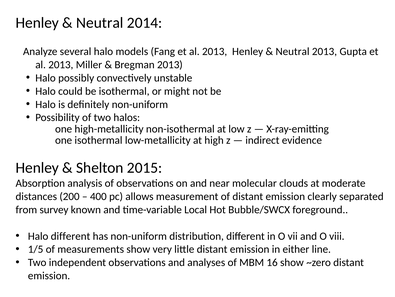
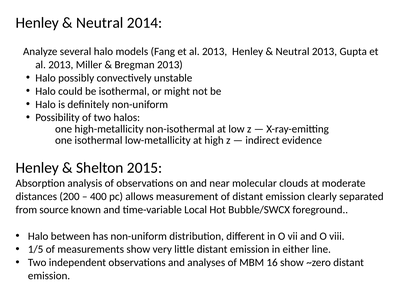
survey: survey -> source
Halo different: different -> between
